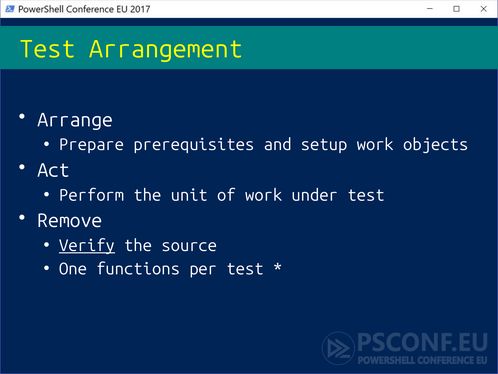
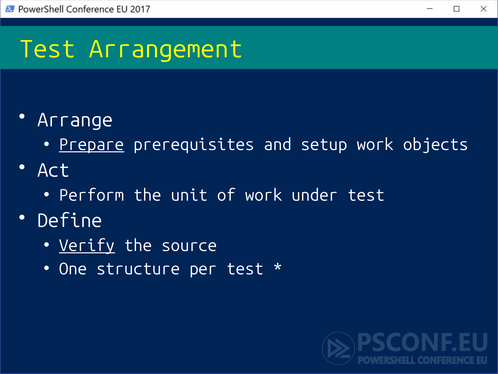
Prepare underline: none -> present
Remove: Remove -> Define
functions: functions -> structure
